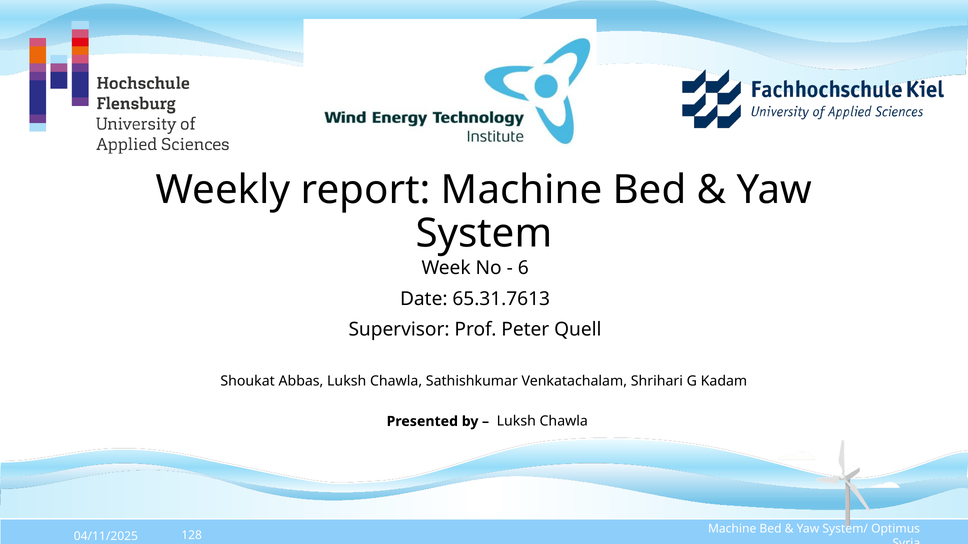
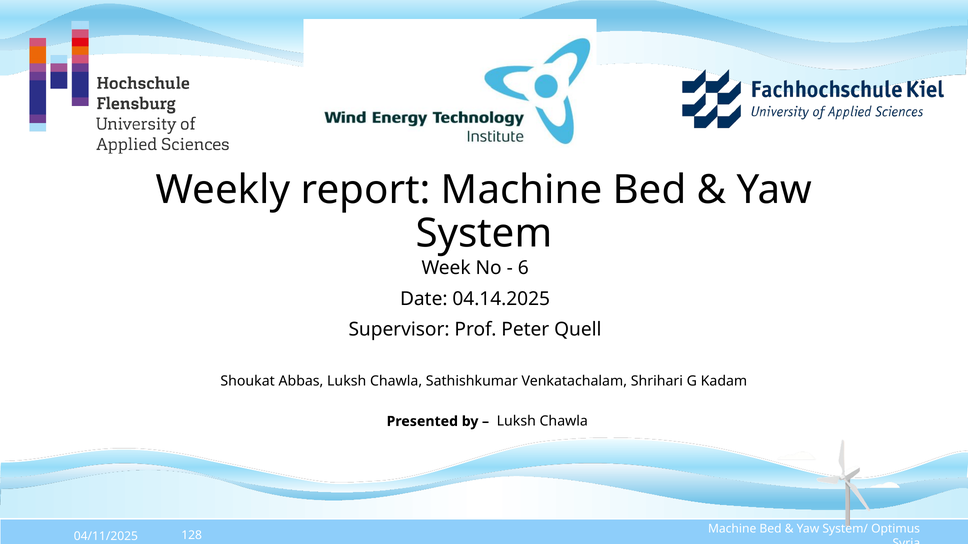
65.31.7613: 65.31.7613 -> 04.14.2025
